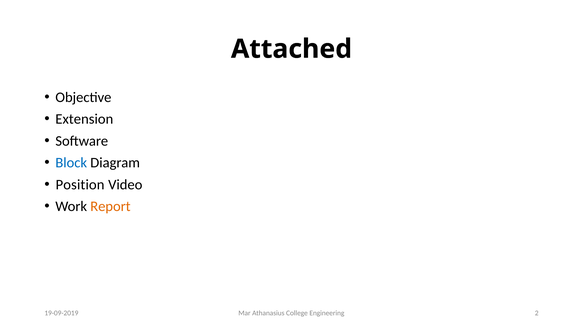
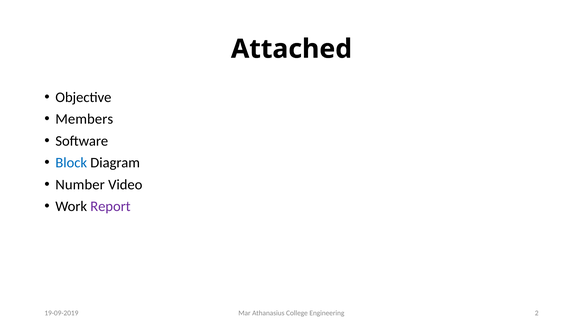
Extension: Extension -> Members
Position: Position -> Number
Report colour: orange -> purple
